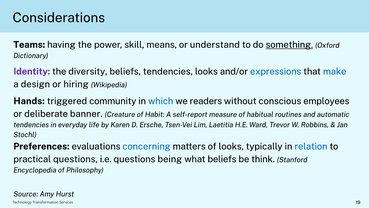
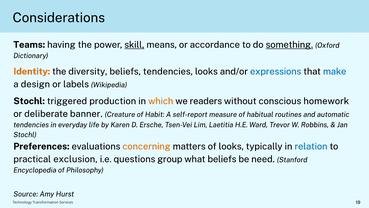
skill underline: none -> present
understand: understand -> accordance
Identity colour: purple -> orange
hiring: hiring -> labels
Hands at (29, 101): Hands -> Stochl
community: community -> production
which colour: blue -> orange
employees: employees -> homework
concerning colour: blue -> orange
practical questions: questions -> exclusion
being: being -> group
think: think -> need
